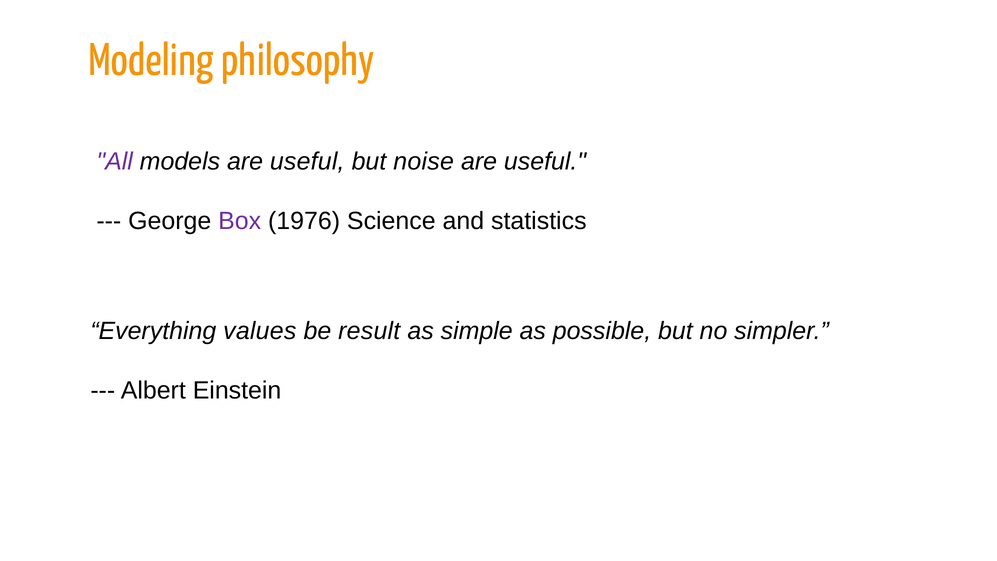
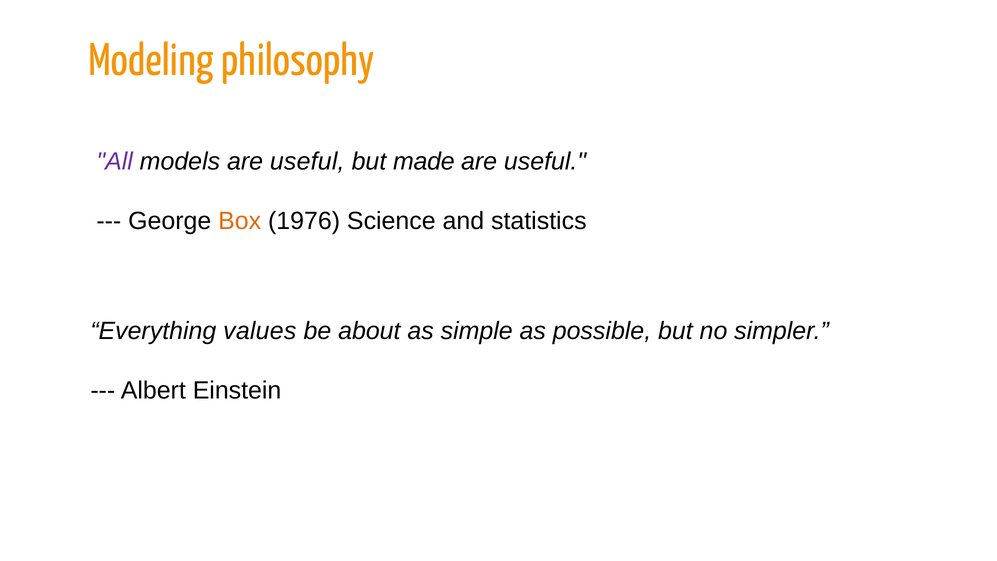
noise: noise -> made
Box colour: purple -> orange
result: result -> about
